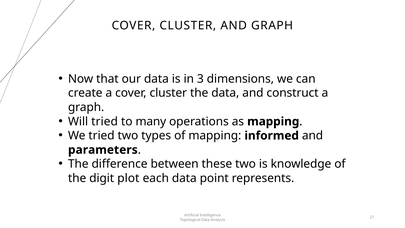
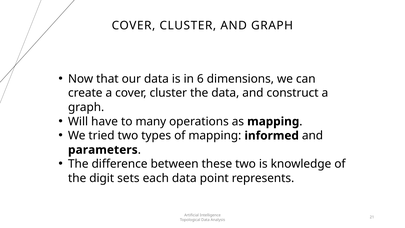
3: 3 -> 6
Will tried: tried -> have
plot: plot -> sets
